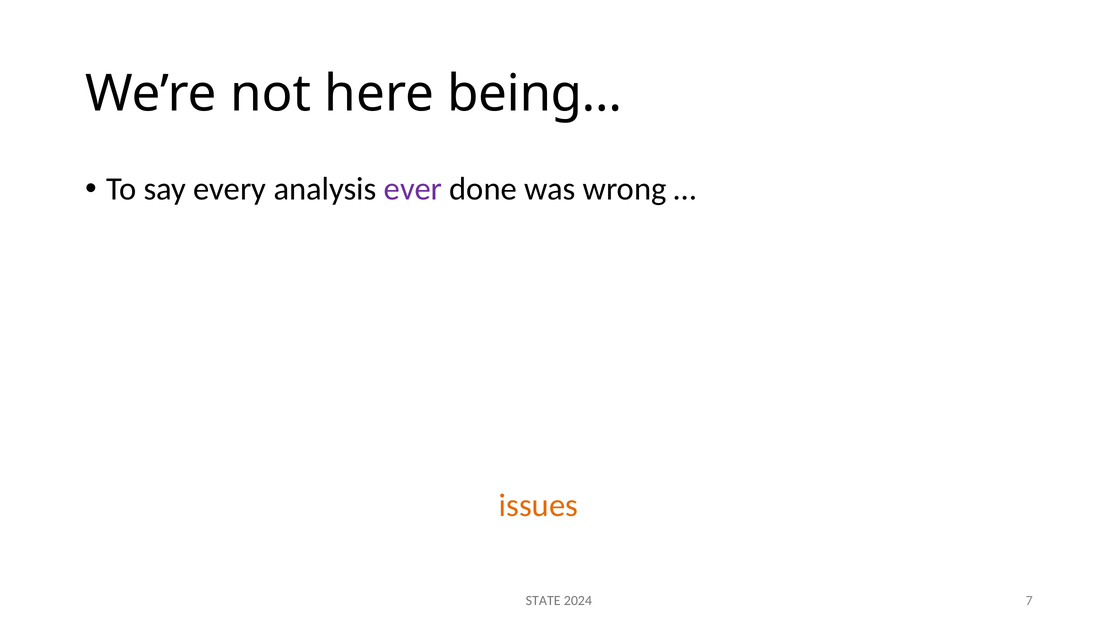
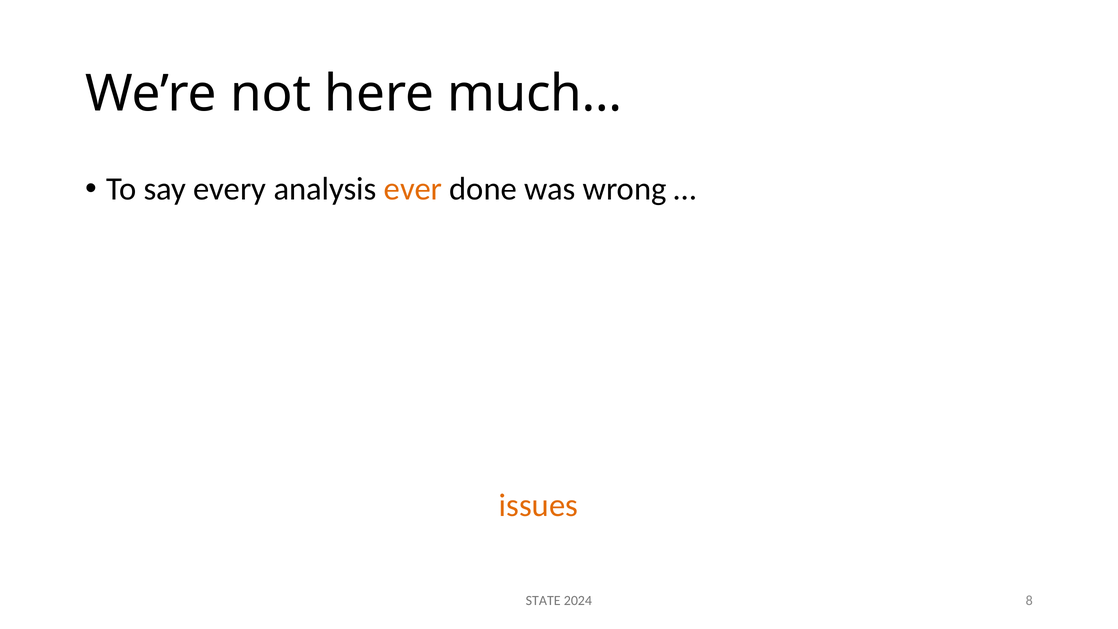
being…: being… -> much…
ever at (413, 189) colour: purple -> orange
7: 7 -> 8
